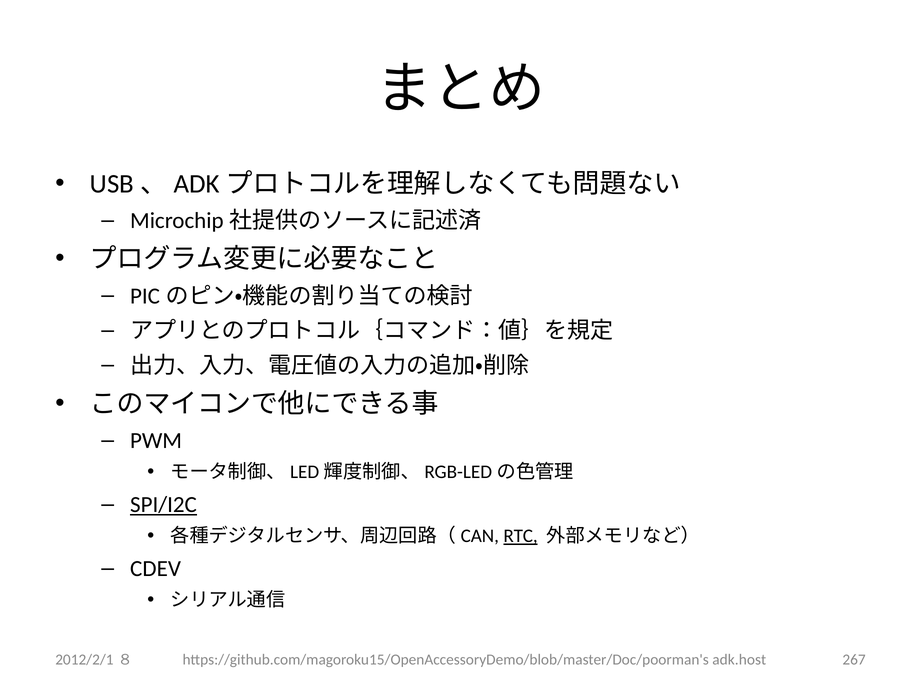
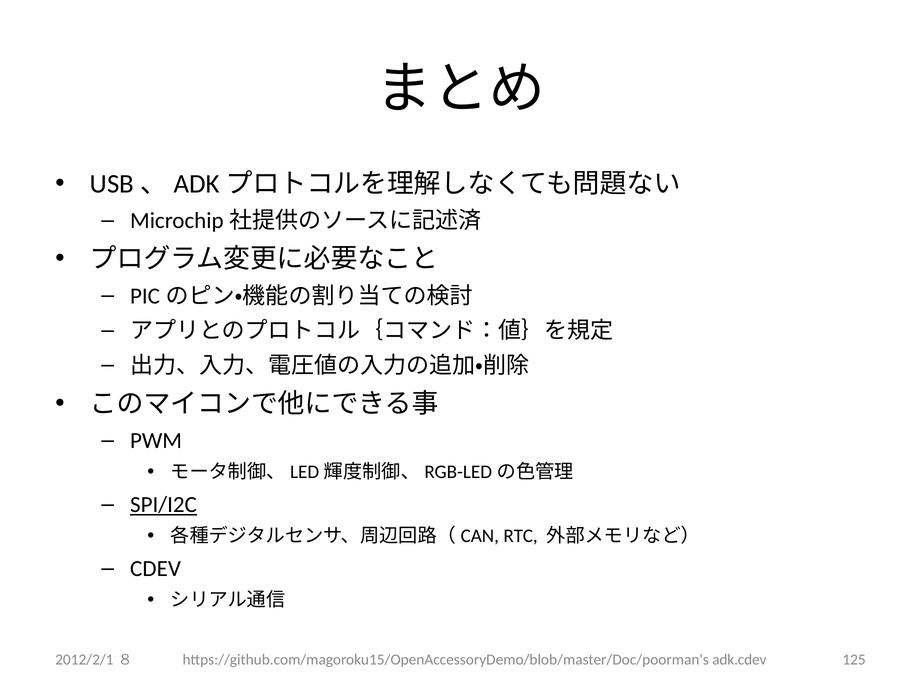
RTC underline: present -> none
adk.host: adk.host -> adk.cdev
267: 267 -> 125
